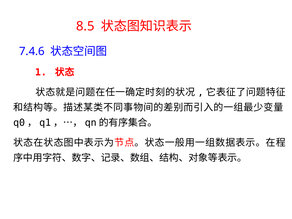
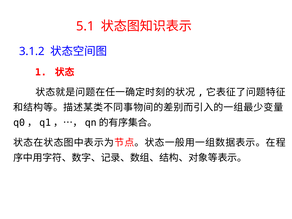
8.5: 8.5 -> 5.1
7.4.6: 7.4.6 -> 3.1.2
